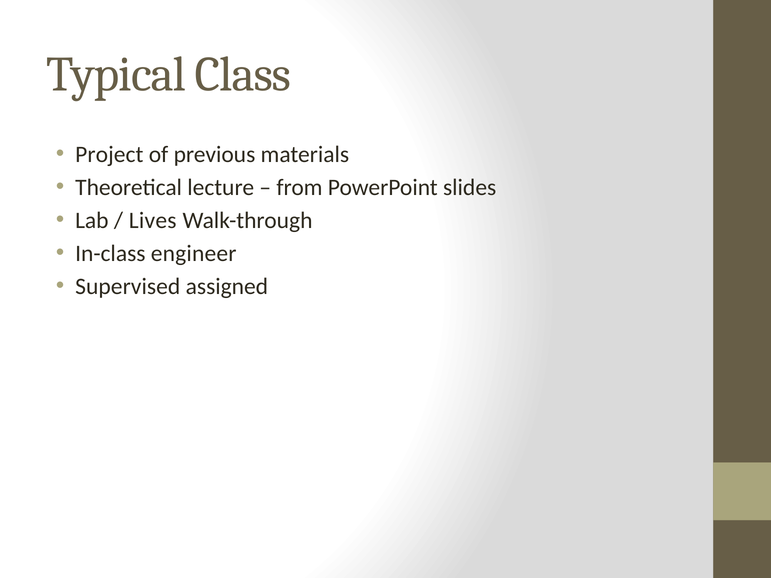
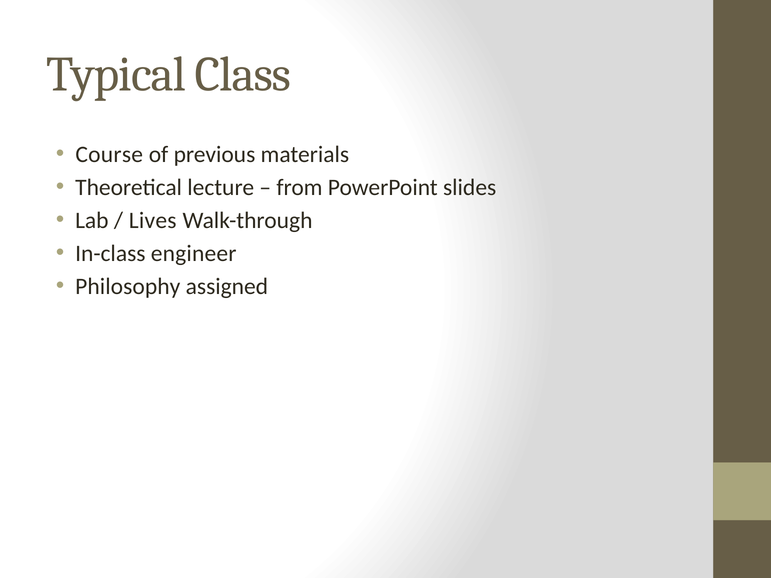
Project: Project -> Course
Supervised: Supervised -> Philosophy
